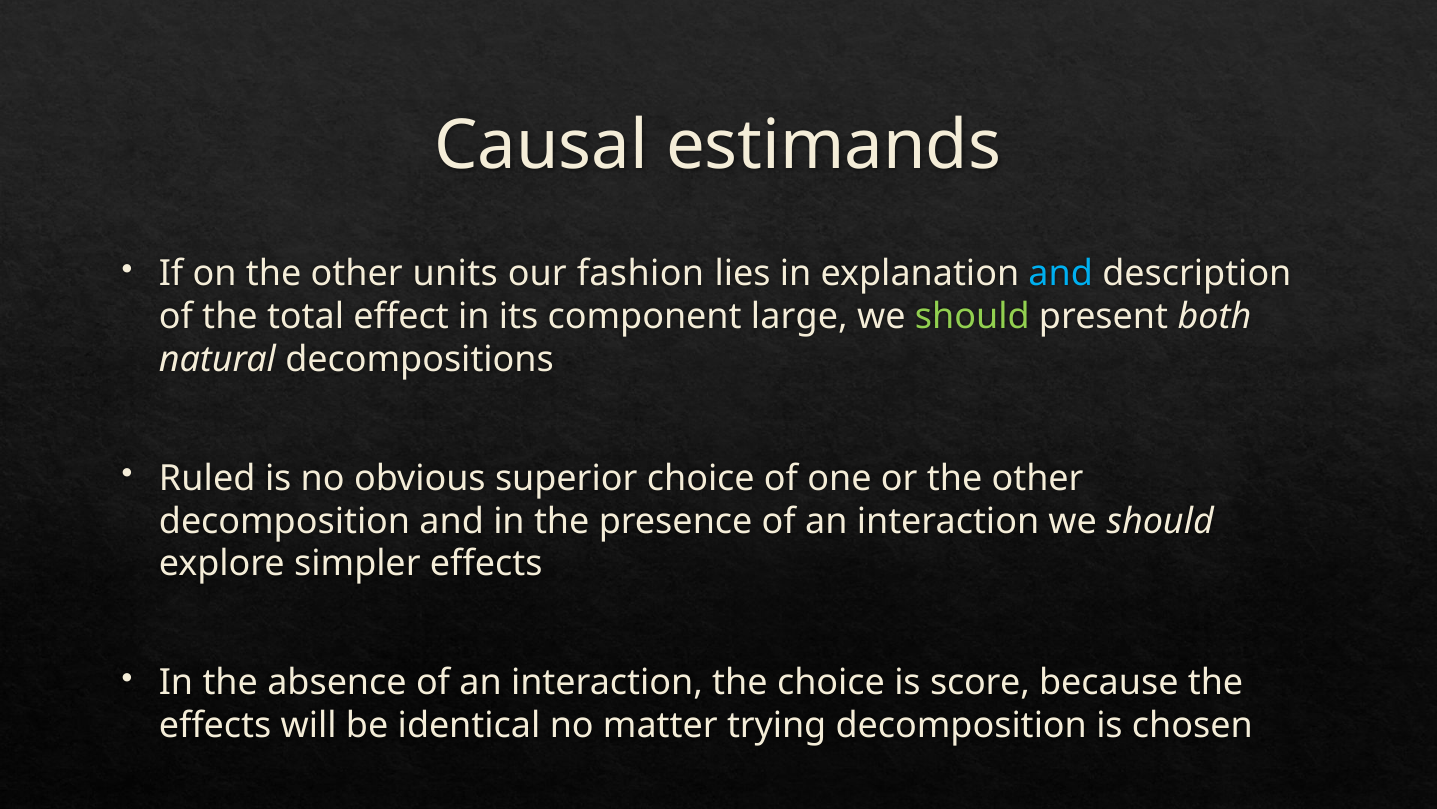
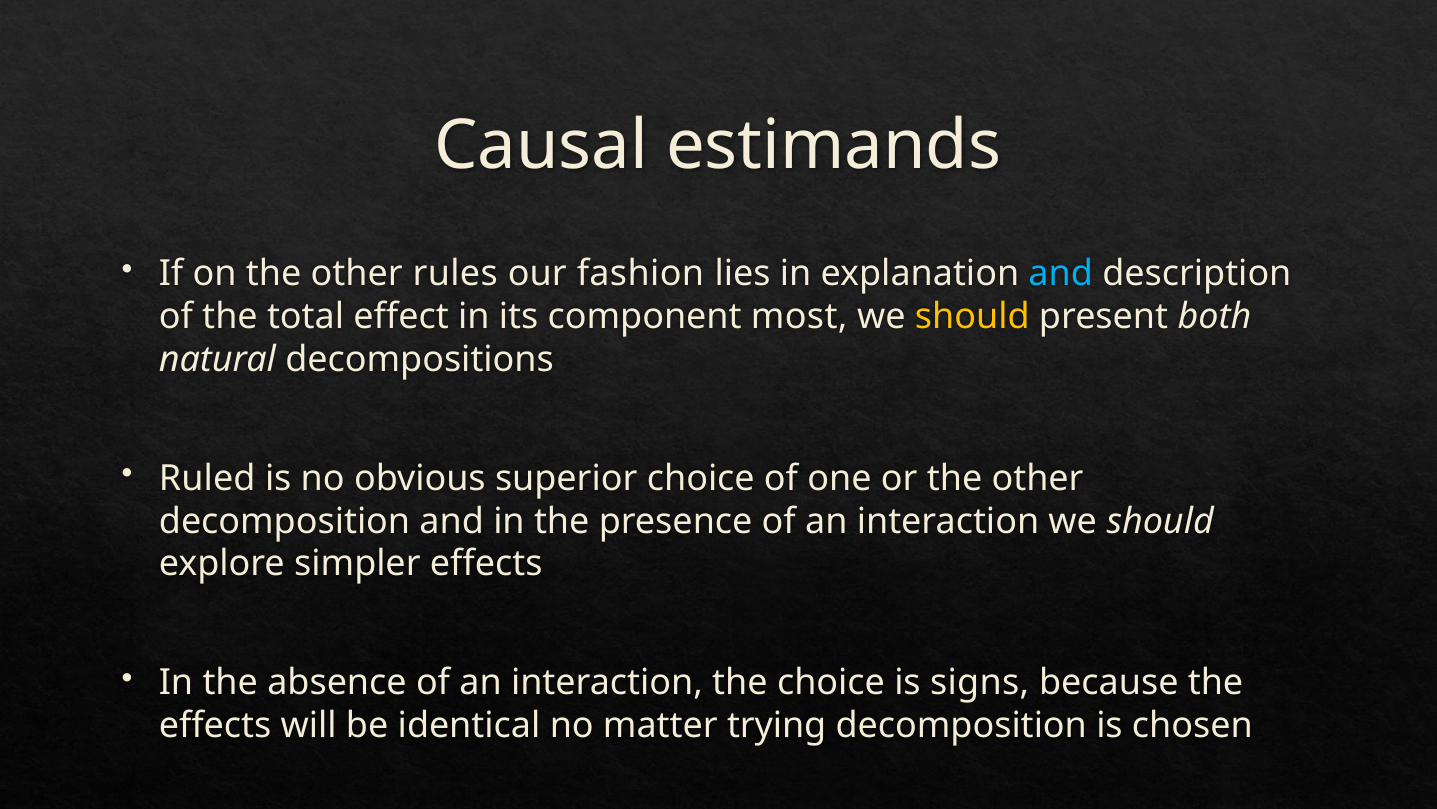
units: units -> rules
large: large -> most
should at (972, 316) colour: light green -> yellow
score: score -> signs
